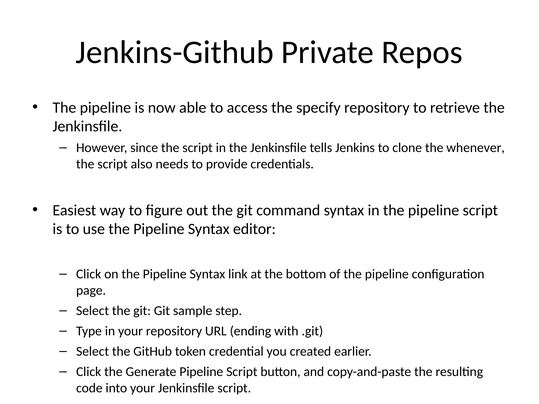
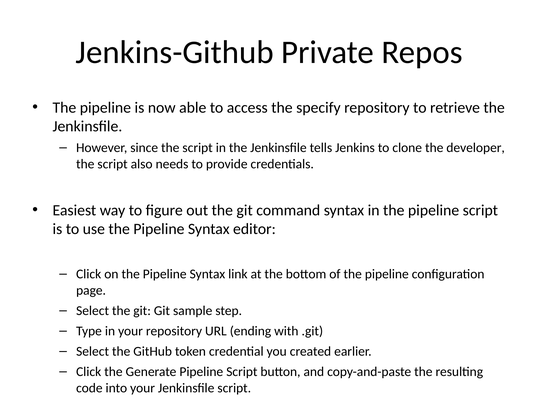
whenever: whenever -> developer
